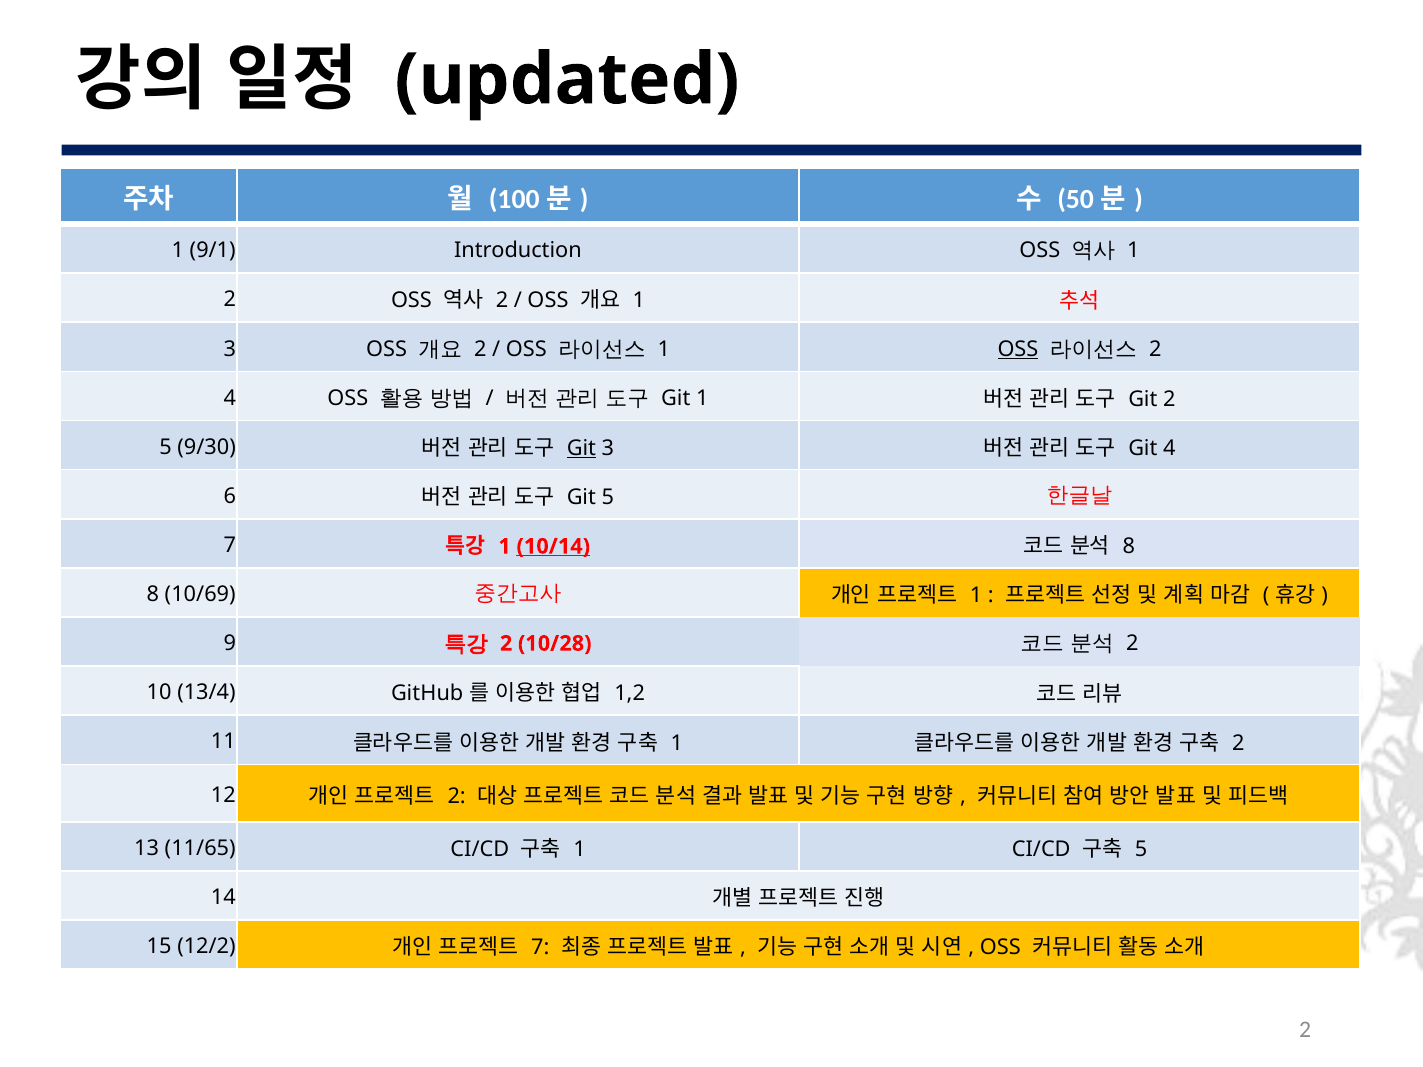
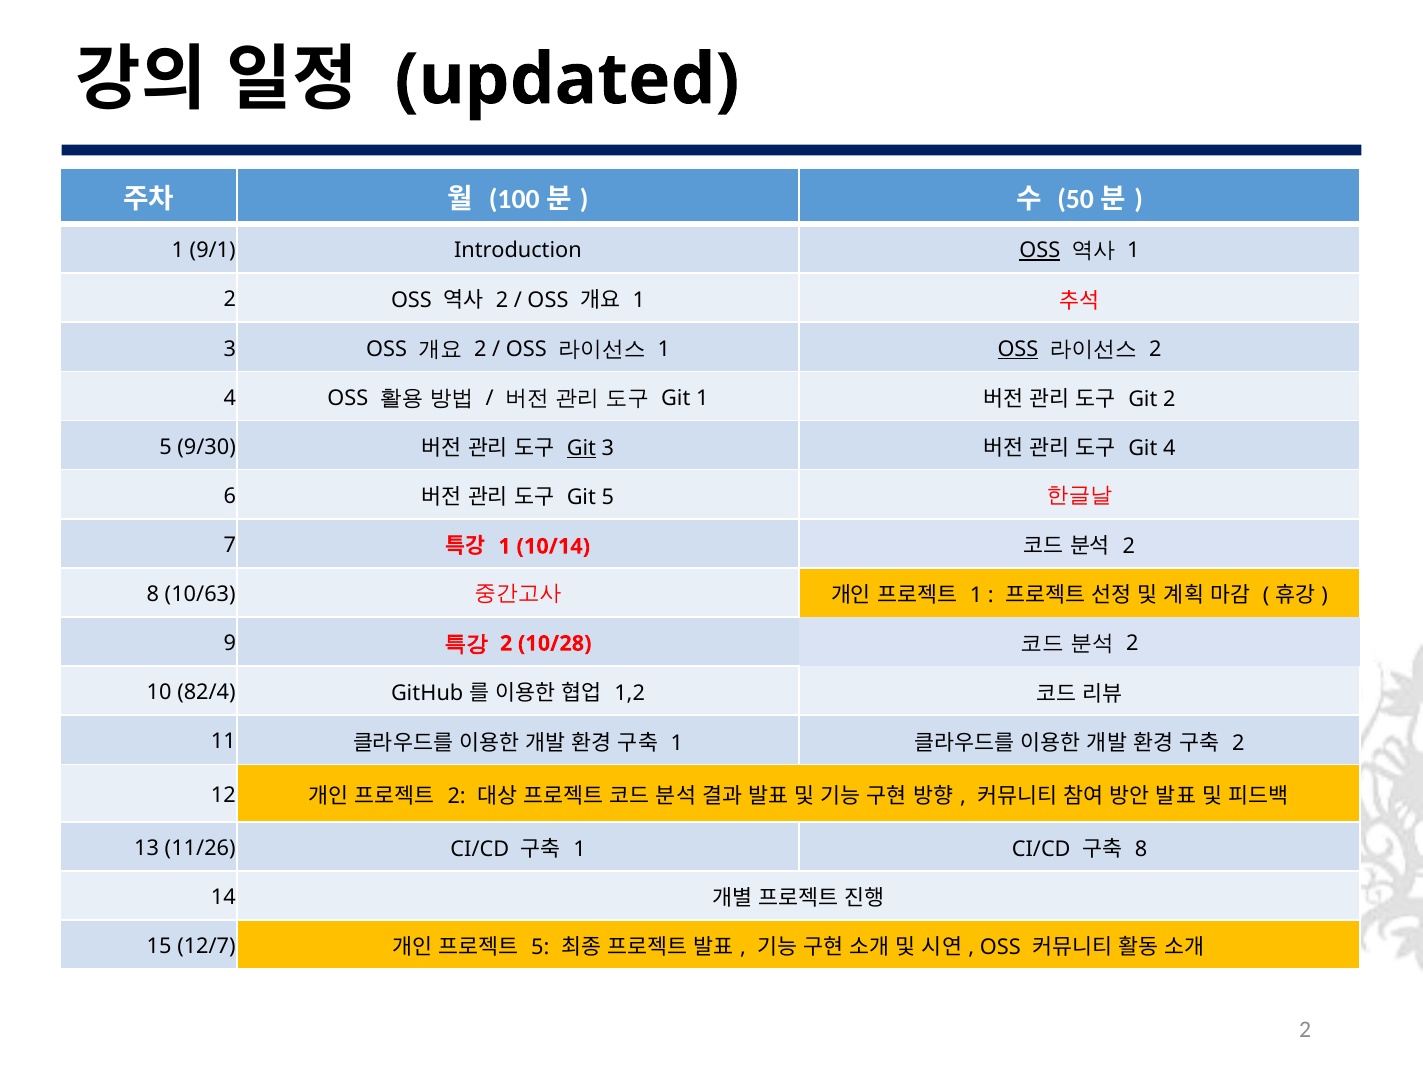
OSS at (1040, 251) underline: none -> present
10/14 underline: present -> none
8 at (1129, 547): 8 -> 2
10/69: 10/69 -> 10/63
13/4: 13/4 -> 82/4
11/65: 11/65 -> 11/26
5 at (1141, 849): 5 -> 8
12/2: 12/2 -> 12/7
7 at (540, 948): 7 -> 5
